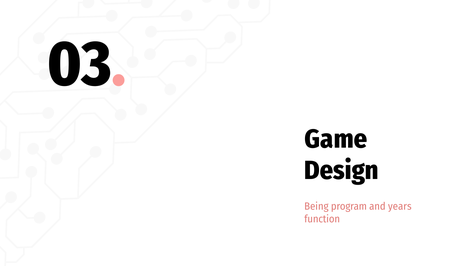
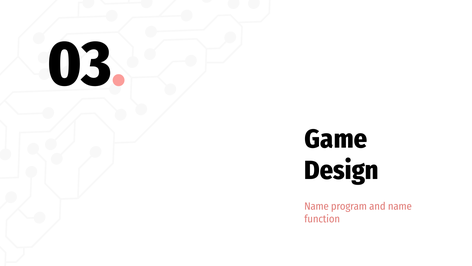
Being at (316, 206): Being -> Name
and years: years -> name
